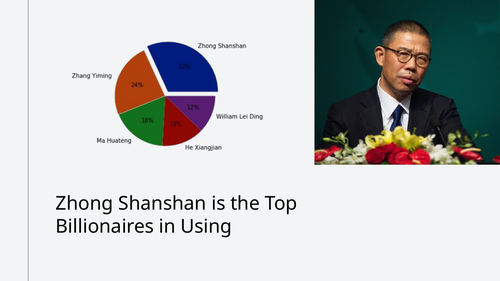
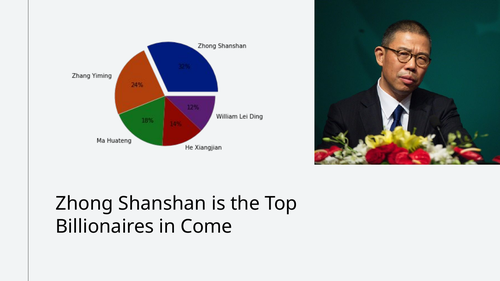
Using: Using -> Come
